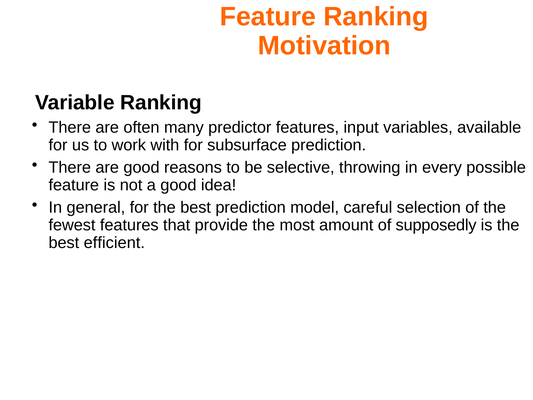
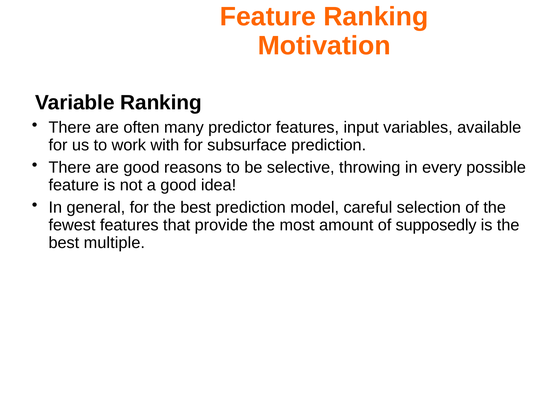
efficient: efficient -> multiple
